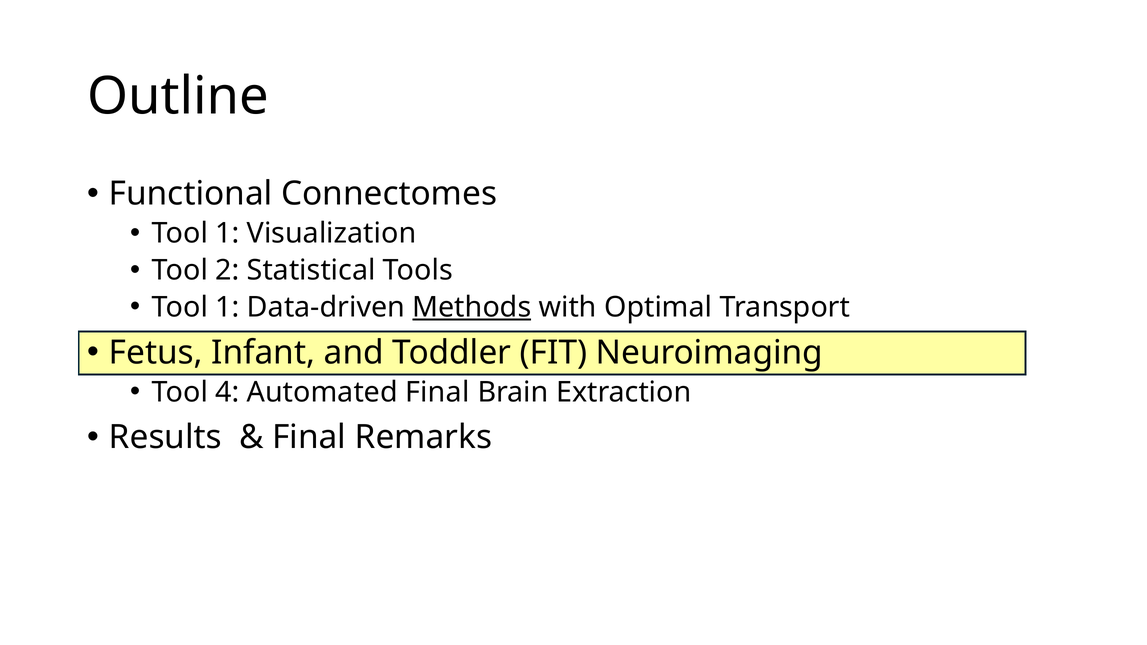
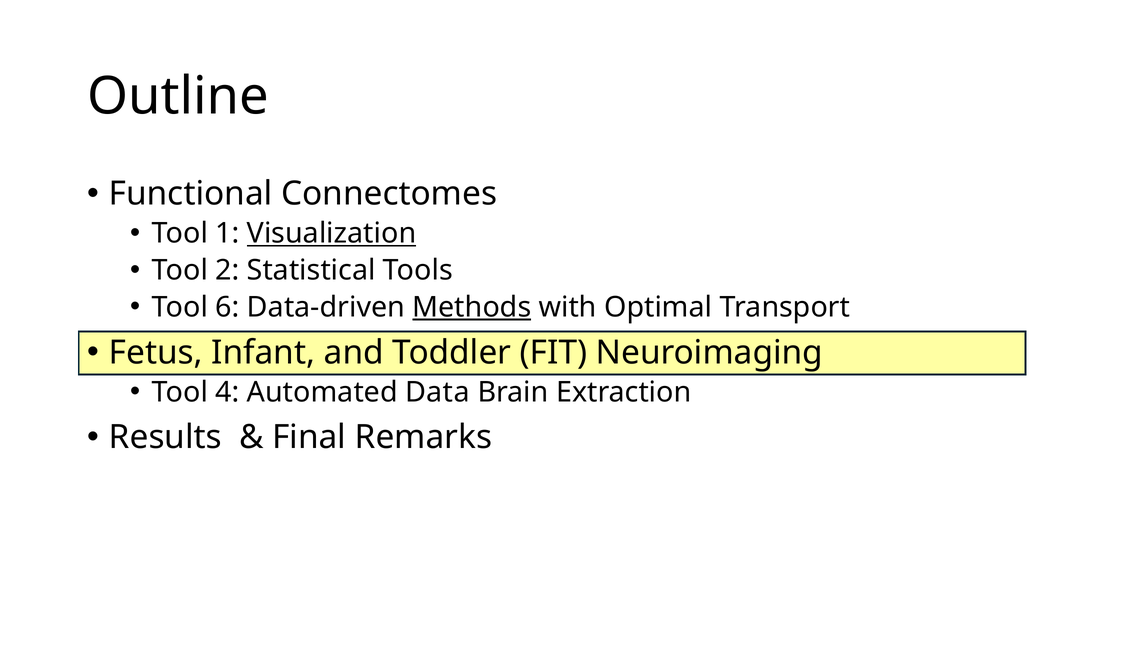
Visualization underline: none -> present
1 at (227, 307): 1 -> 6
Automated Final: Final -> Data
